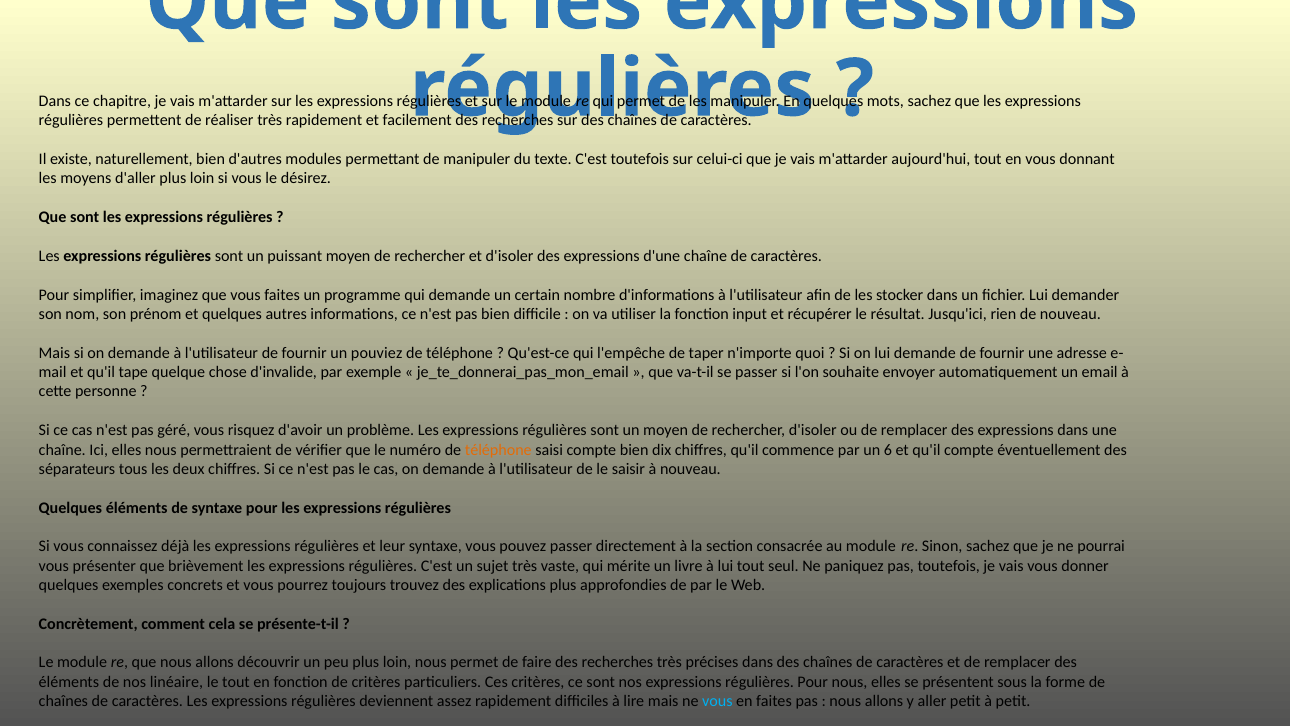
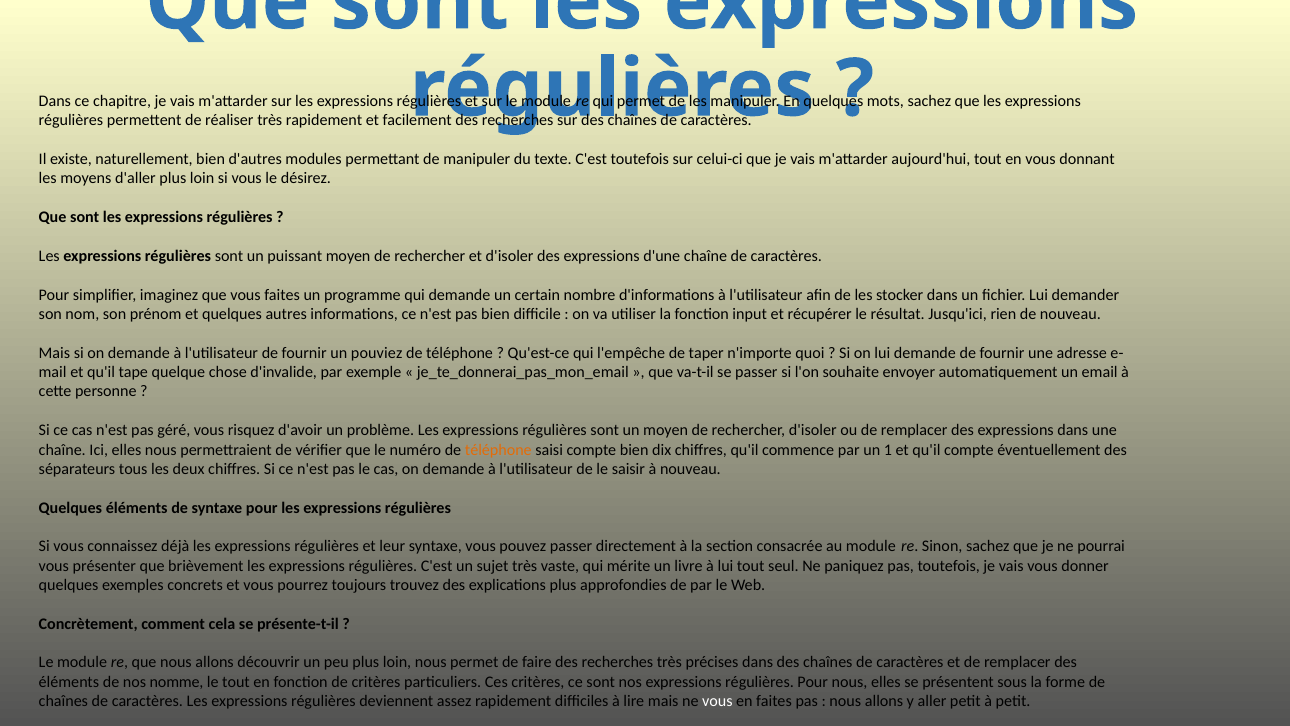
6: 6 -> 1
linéaire: linéaire -> nomme
vous at (717, 701) colour: light blue -> white
